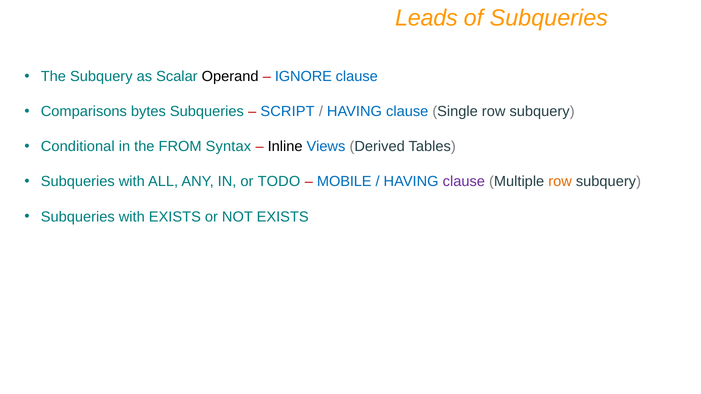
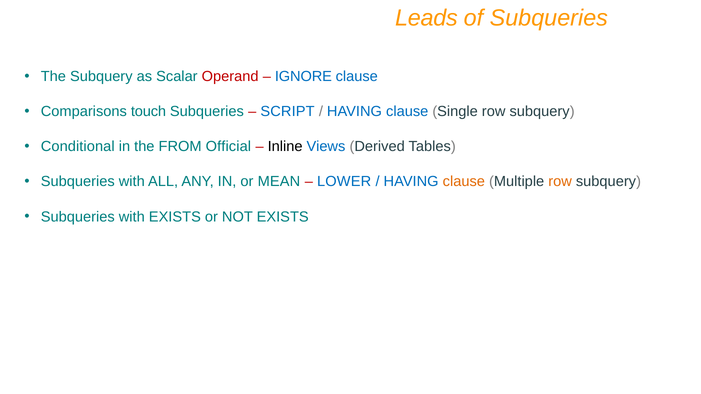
Operand colour: black -> red
bytes: bytes -> touch
Syntax: Syntax -> Official
TODO: TODO -> MEAN
MOBILE: MOBILE -> LOWER
clause at (464, 182) colour: purple -> orange
